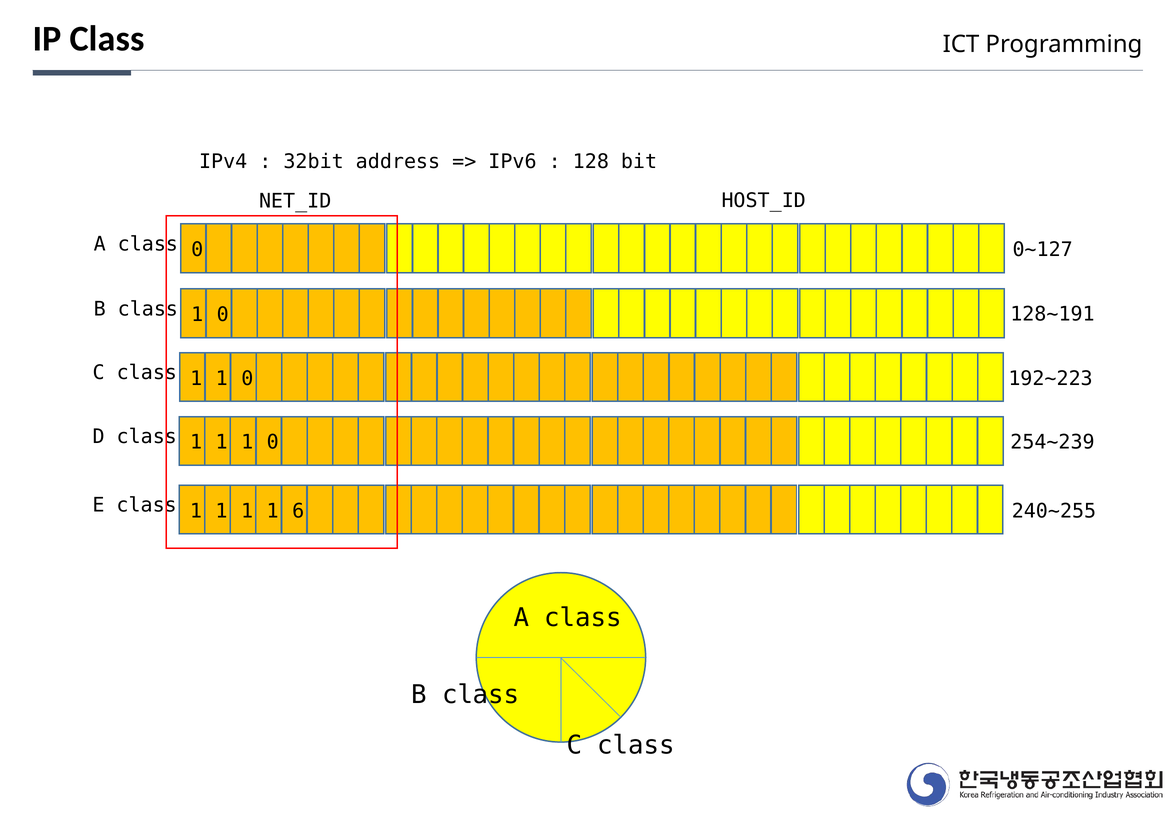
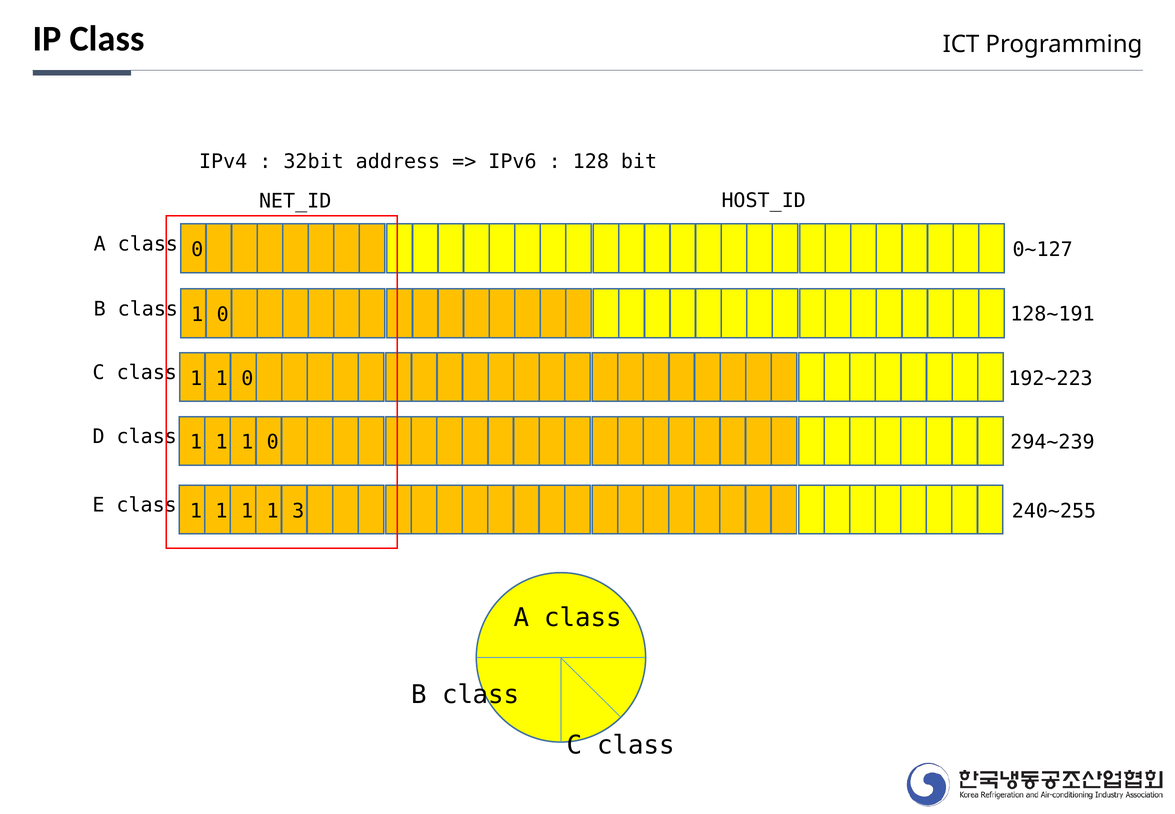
254~239: 254~239 -> 294~239
6: 6 -> 3
